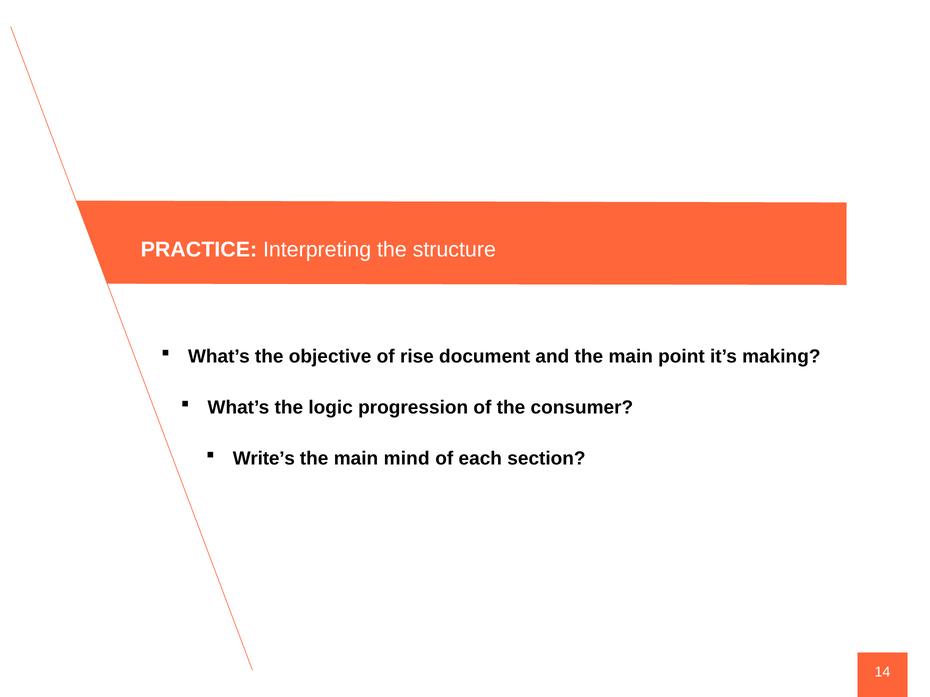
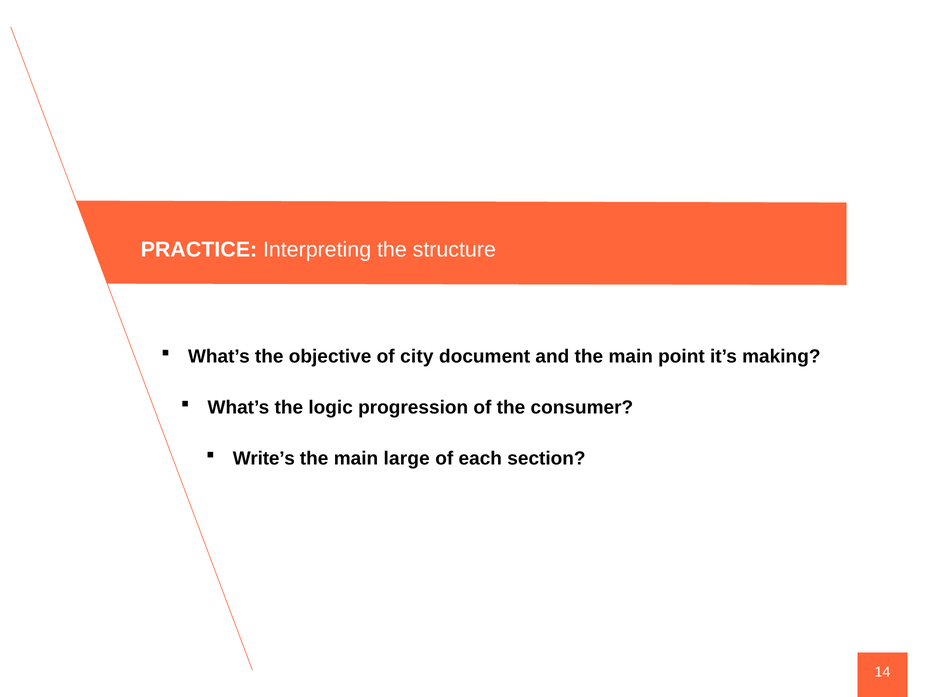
rise: rise -> city
mind: mind -> large
